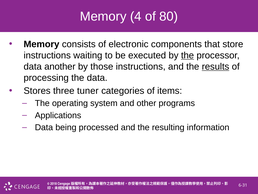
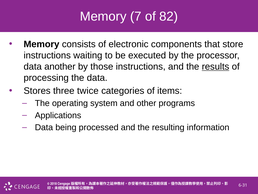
4: 4 -> 7
80: 80 -> 82
the at (187, 55) underline: present -> none
tuner: tuner -> twice
